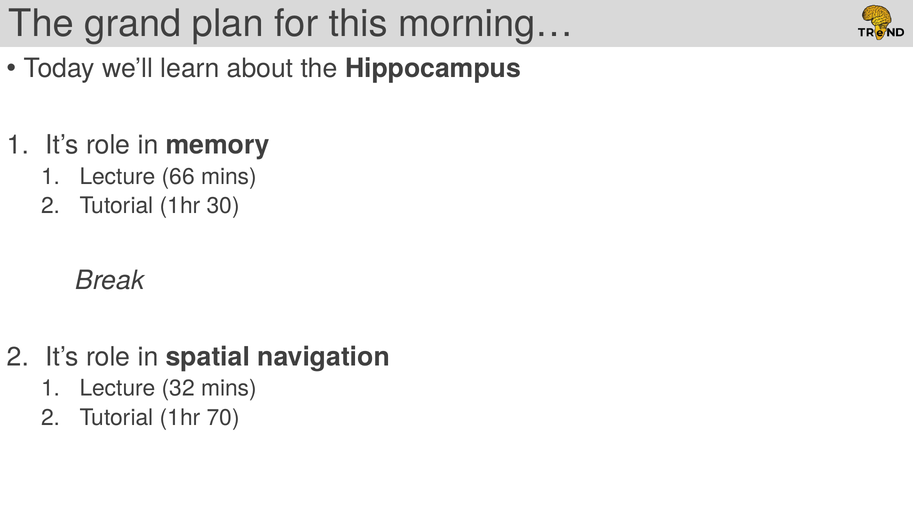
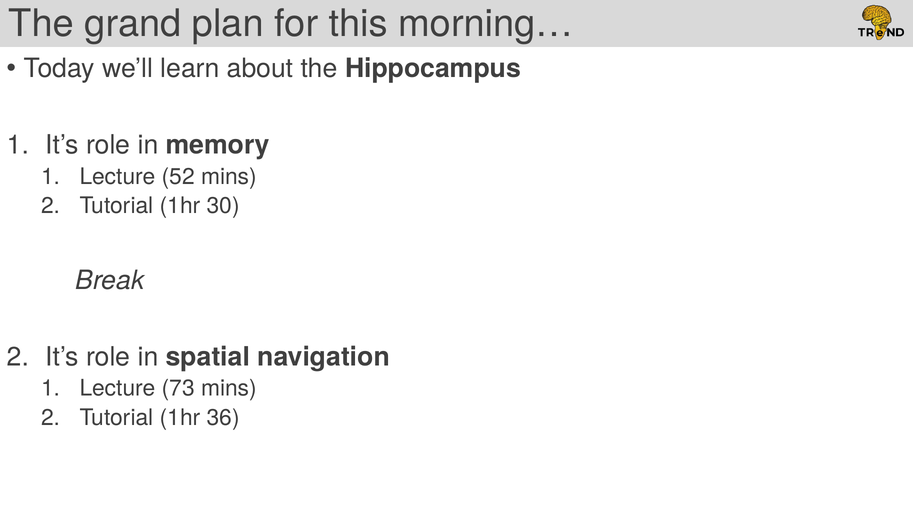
66: 66 -> 52
32: 32 -> 73
70: 70 -> 36
